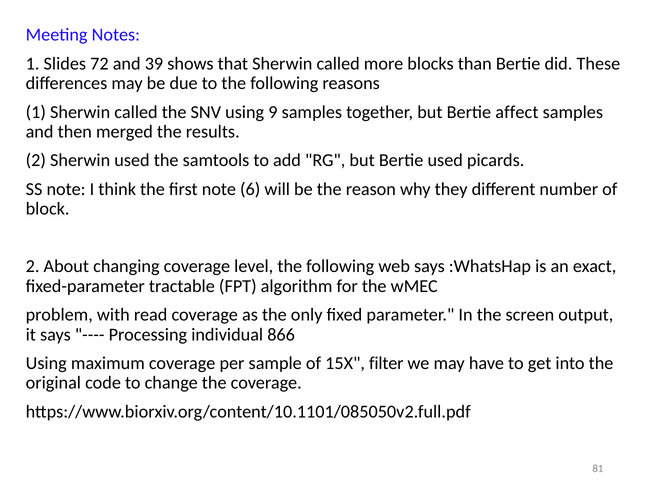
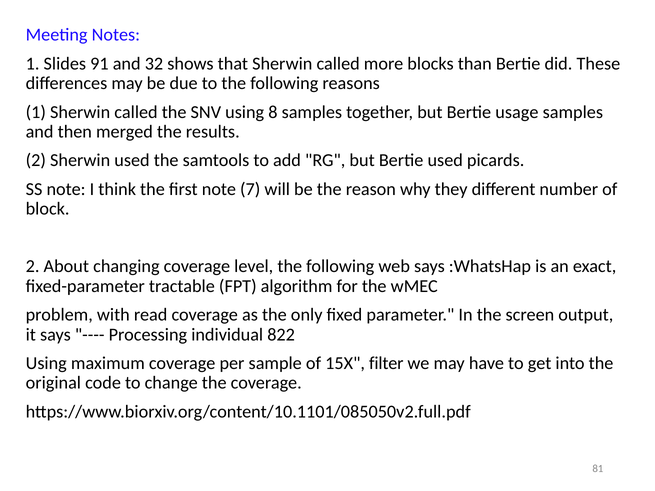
72: 72 -> 91
39: 39 -> 32
9: 9 -> 8
affect: affect -> usage
6: 6 -> 7
866: 866 -> 822
